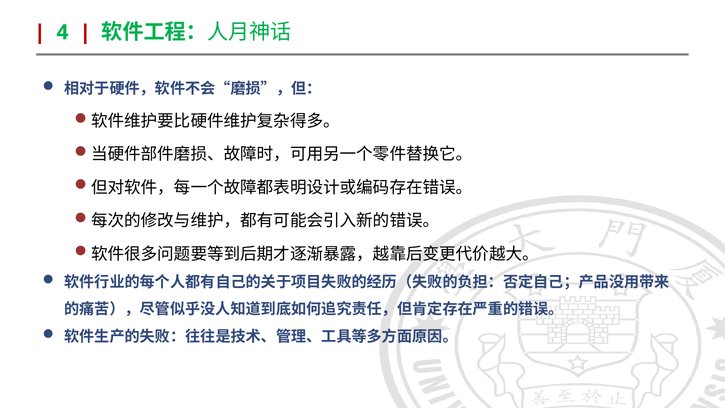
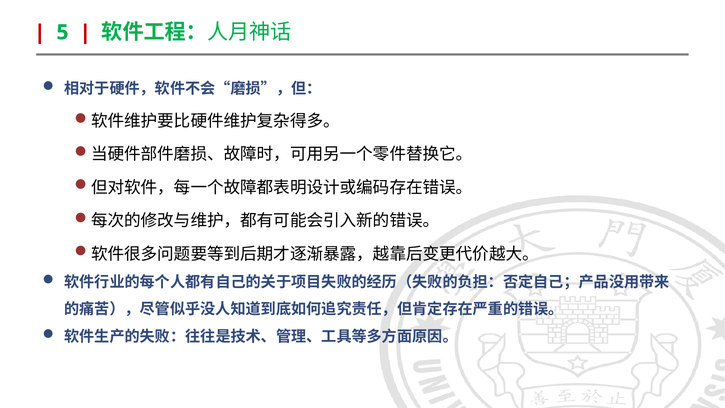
4: 4 -> 5
